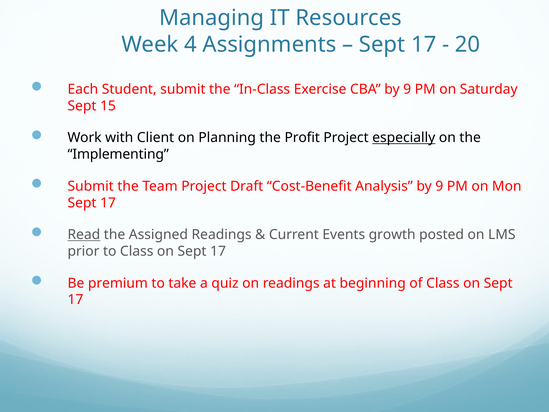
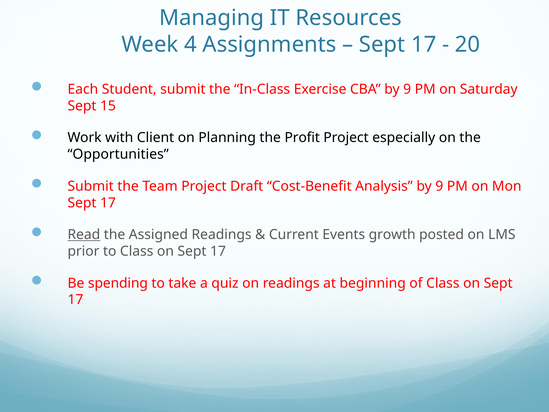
especially underline: present -> none
Implementing: Implementing -> Opportunities
premium: premium -> spending
